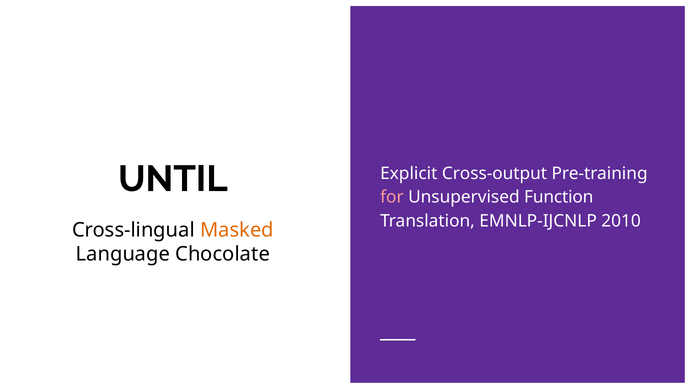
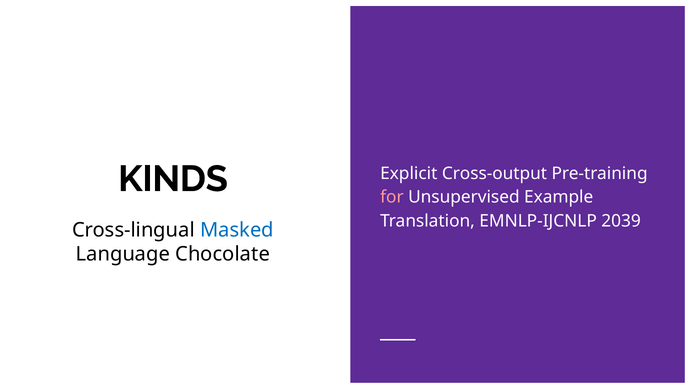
UNTIL: UNTIL -> KINDS
Function: Function -> Example
2010: 2010 -> 2039
Masked colour: orange -> blue
